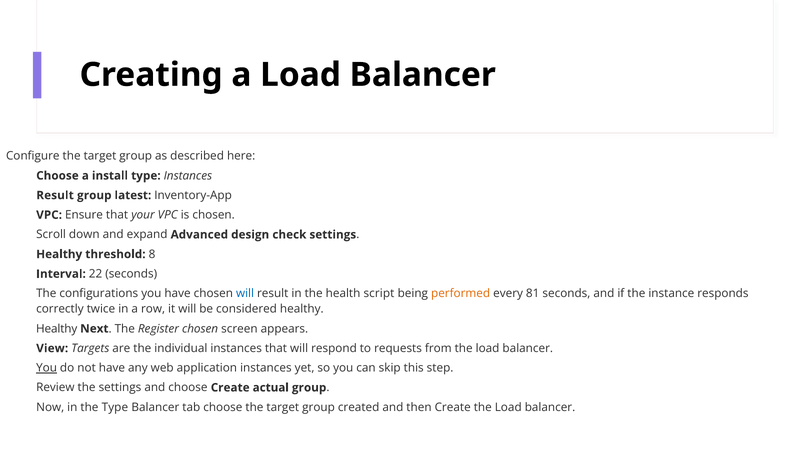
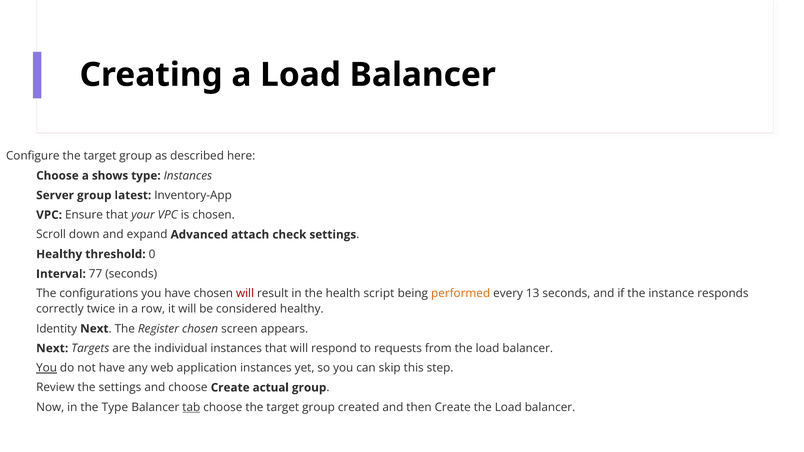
install: install -> shows
Result at (55, 195): Result -> Server
design: design -> attach
8: 8 -> 0
22: 22 -> 77
will at (245, 294) colour: blue -> red
81: 81 -> 13
Healthy at (57, 329): Healthy -> Identity
View at (52, 349): View -> Next
tab underline: none -> present
